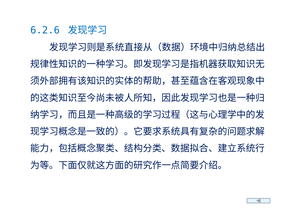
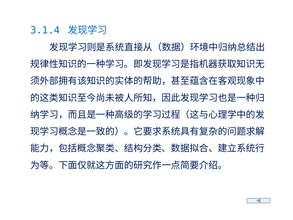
6.2.6: 6.2.6 -> 3.1.4
